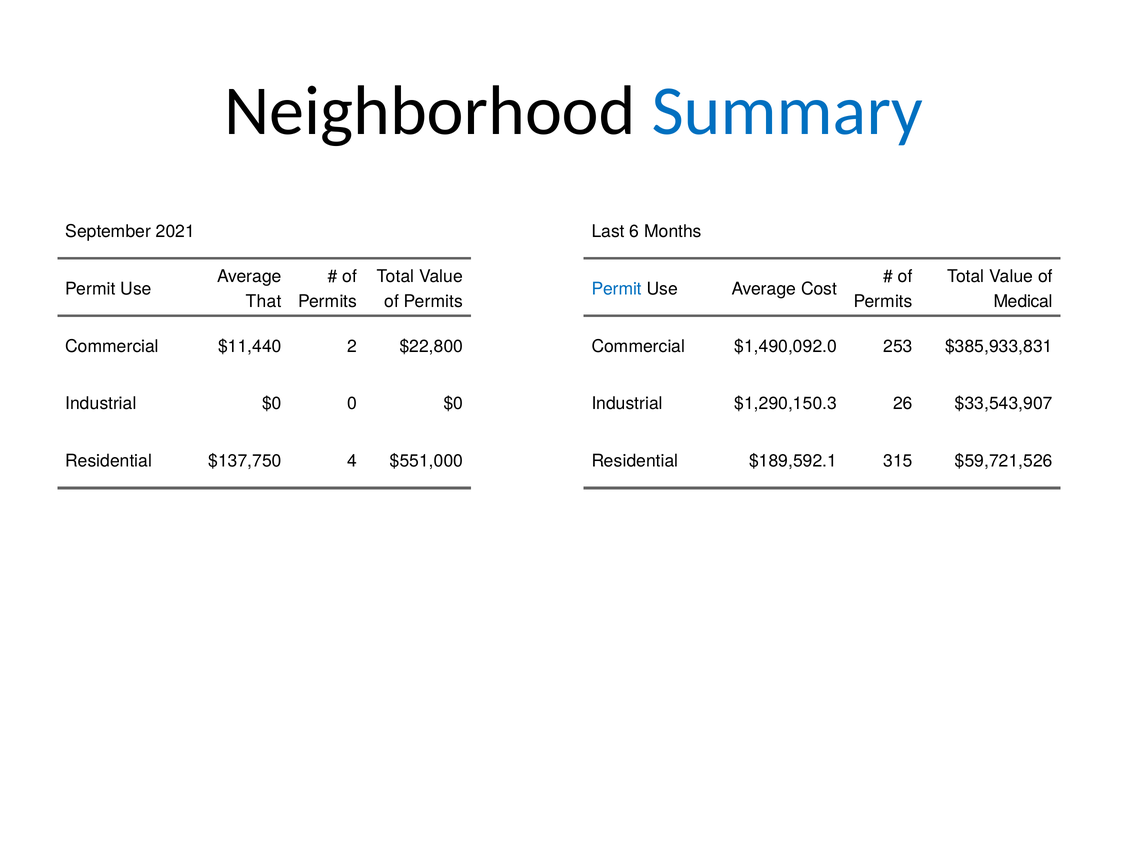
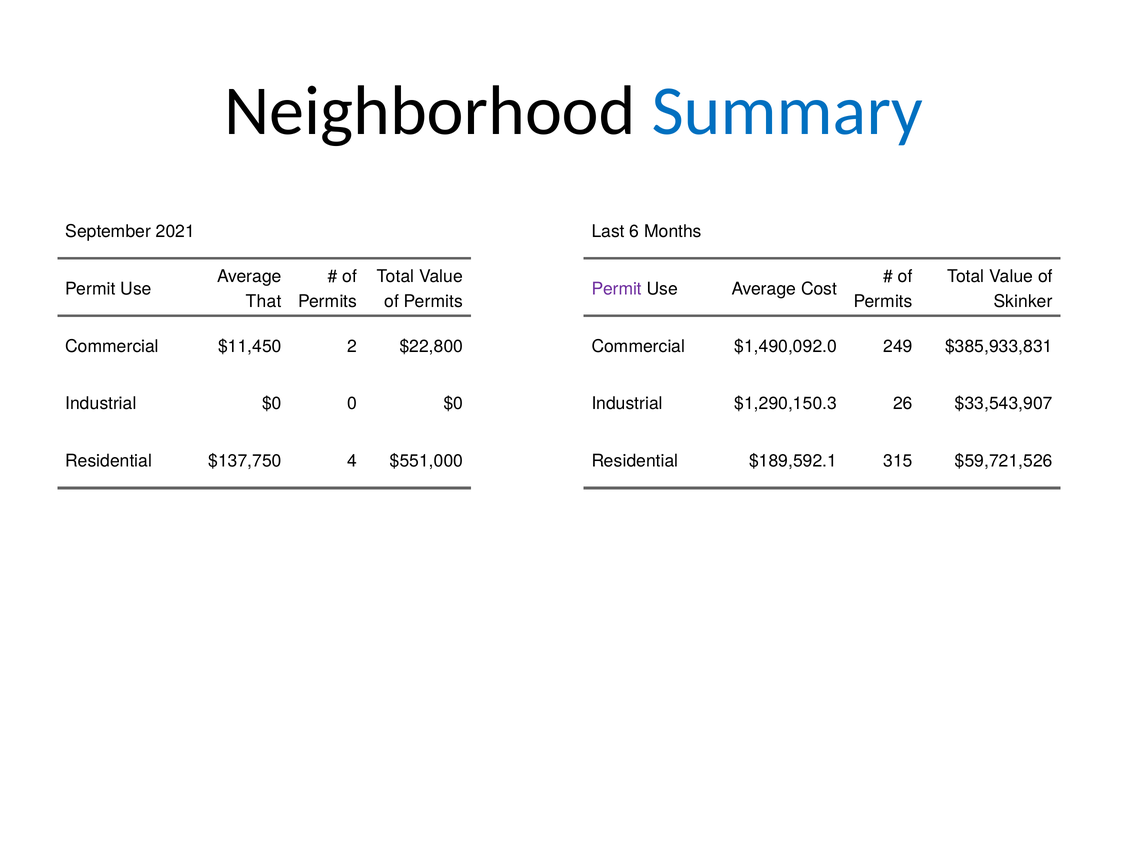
Permit at (617, 289) colour: blue -> purple
Medical: Medical -> Skinker
$11,440: $11,440 -> $11,450
253: 253 -> 249
